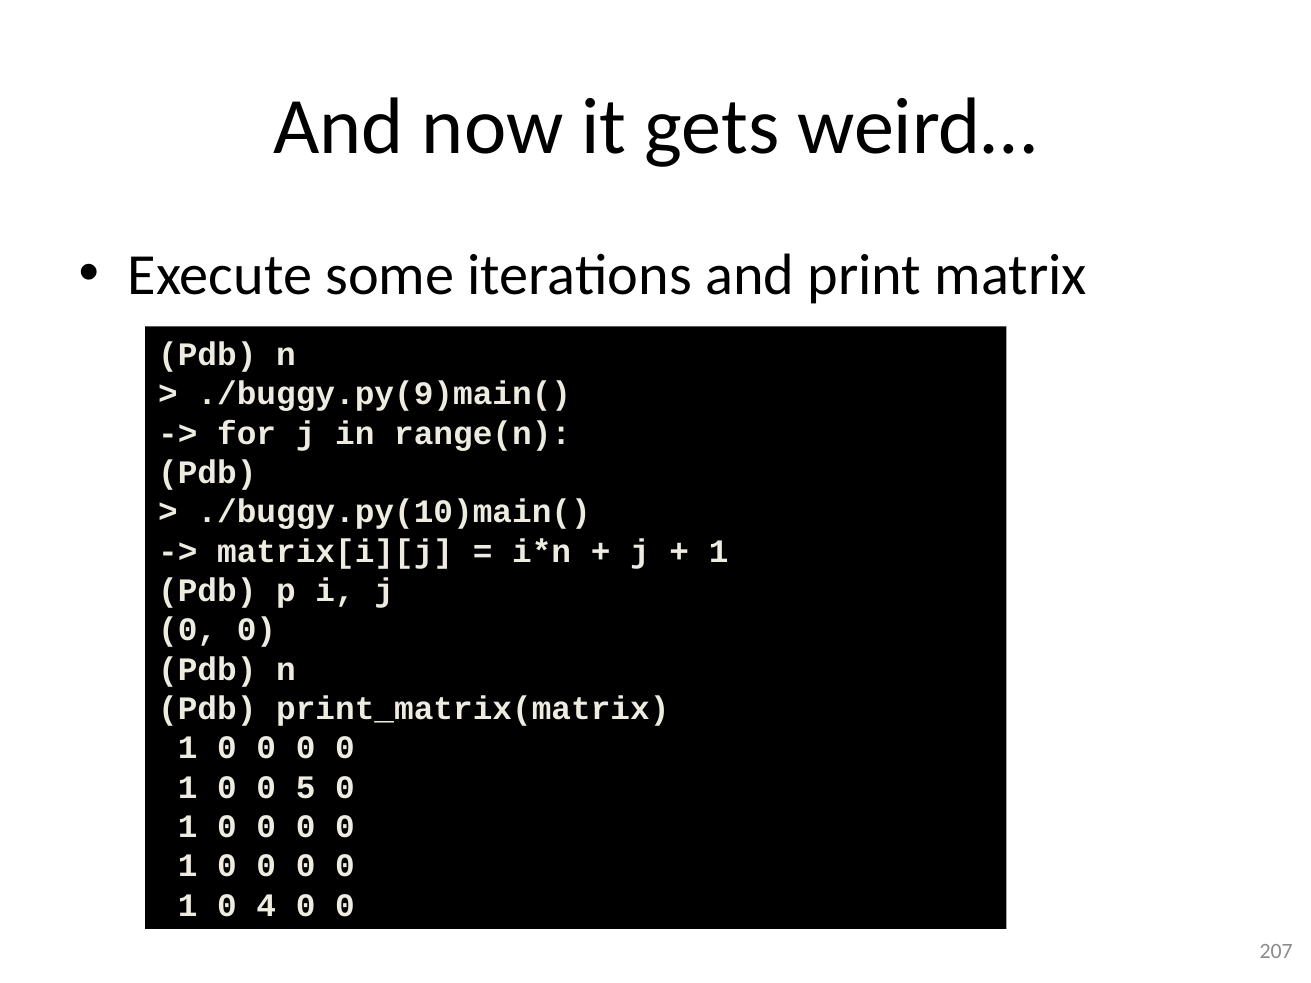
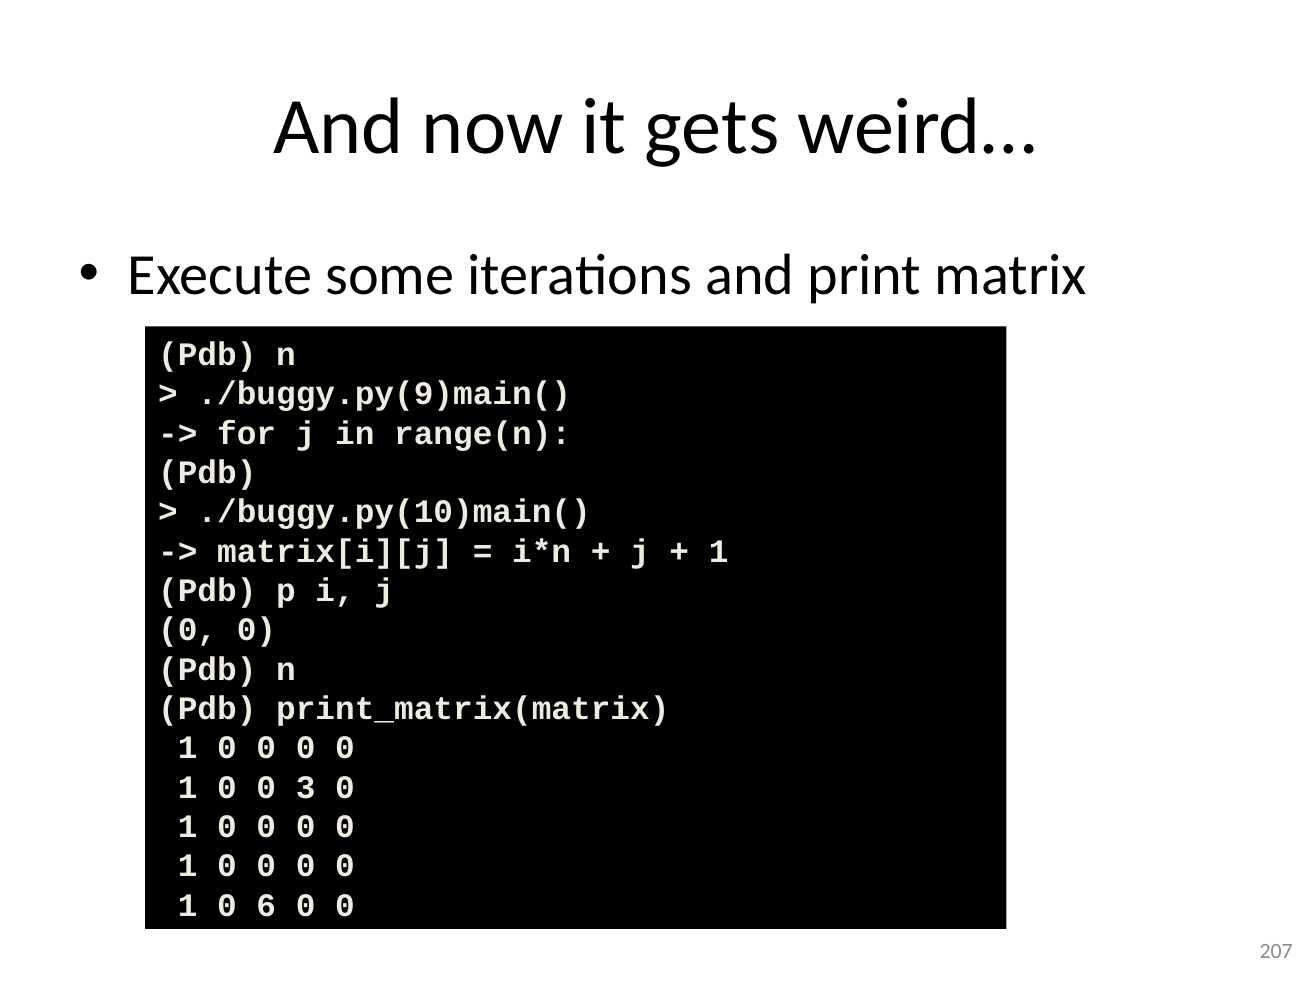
5: 5 -> 3
4: 4 -> 6
